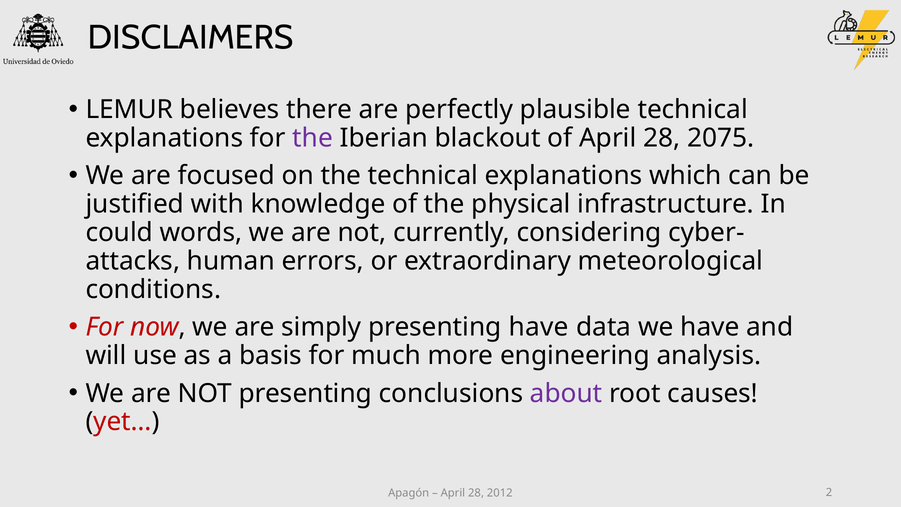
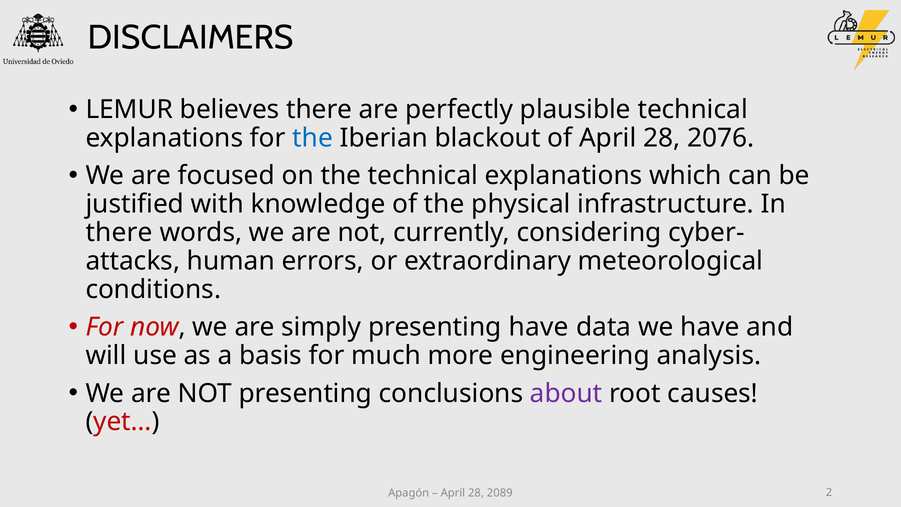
the at (313, 138) colour: purple -> blue
2075: 2075 -> 2076
could at (119, 232): could -> there
2012: 2012 -> 2089
